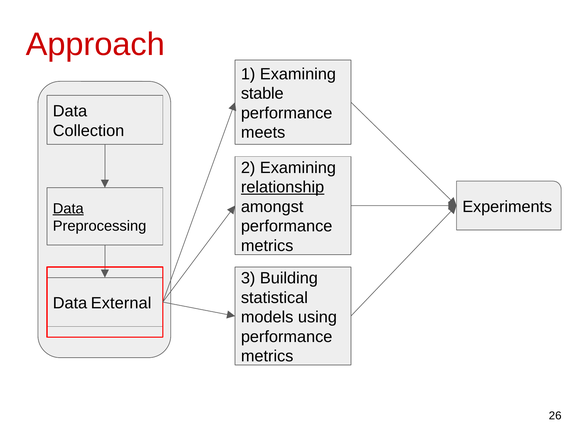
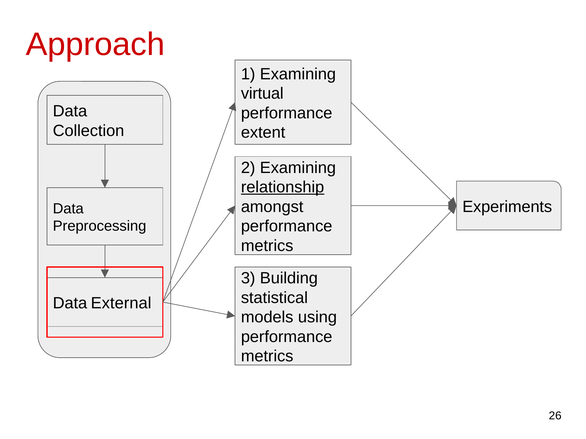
stable: stable -> virtual
meets: meets -> extent
Data at (68, 209) underline: present -> none
